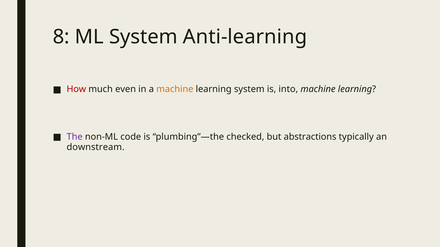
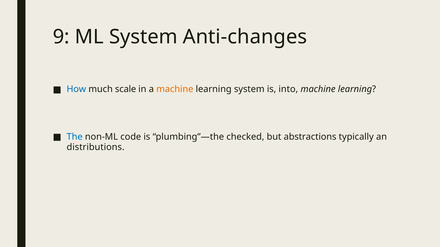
8: 8 -> 9
Anti-learning: Anti-learning -> Anti-changes
How colour: red -> blue
even: even -> scale
The colour: purple -> blue
downstream: downstream -> distributions
